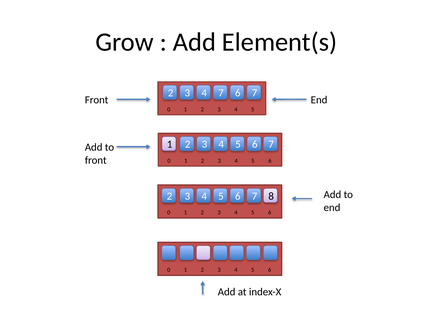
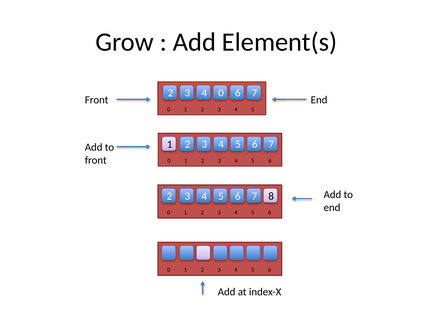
4 7: 7 -> 0
